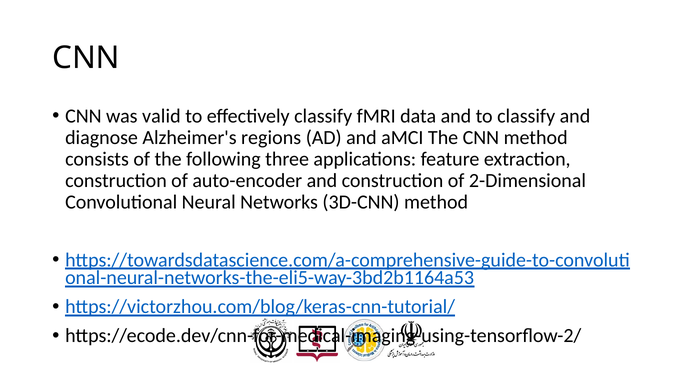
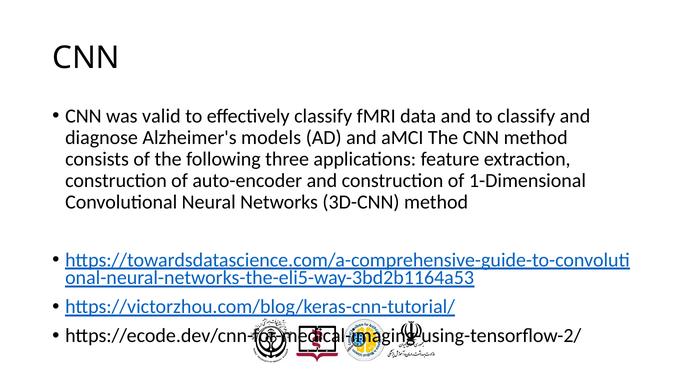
regions: regions -> models
2-Dimensional: 2-Dimensional -> 1-Dimensional
